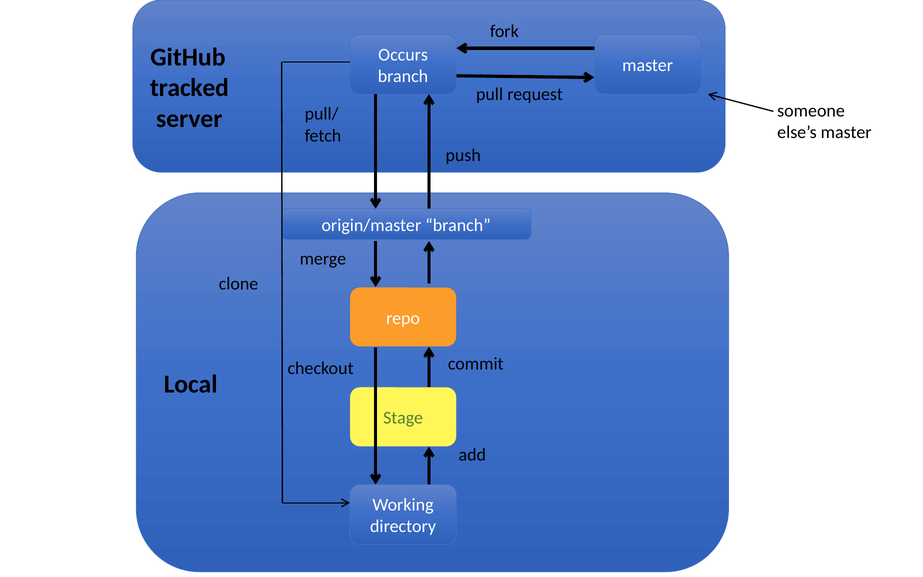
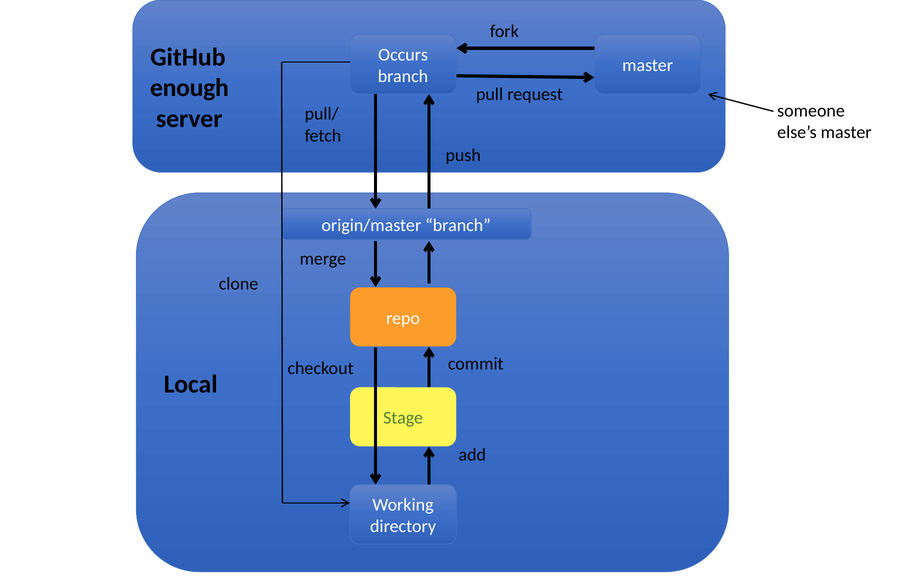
tracked: tracked -> enough
